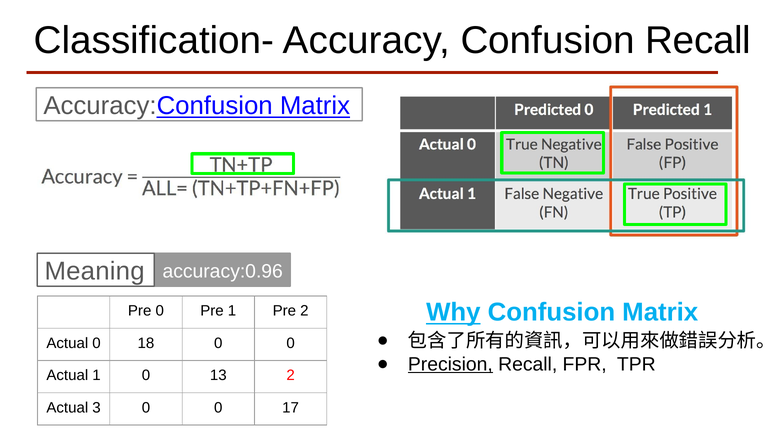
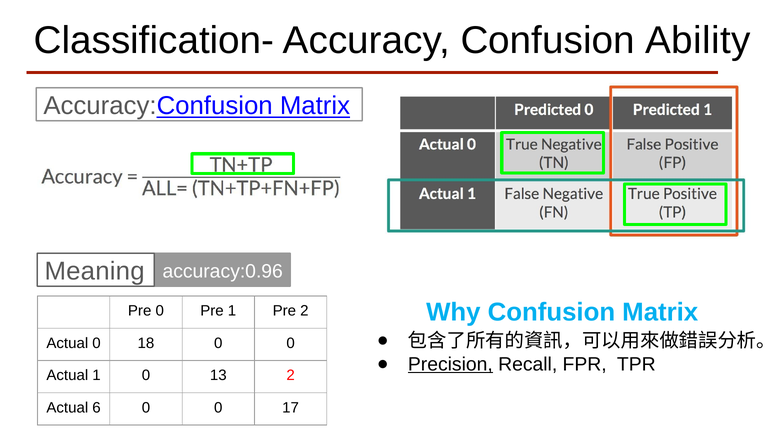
Confusion Recall: Recall -> Ability
Why underline: present -> none
3: 3 -> 6
